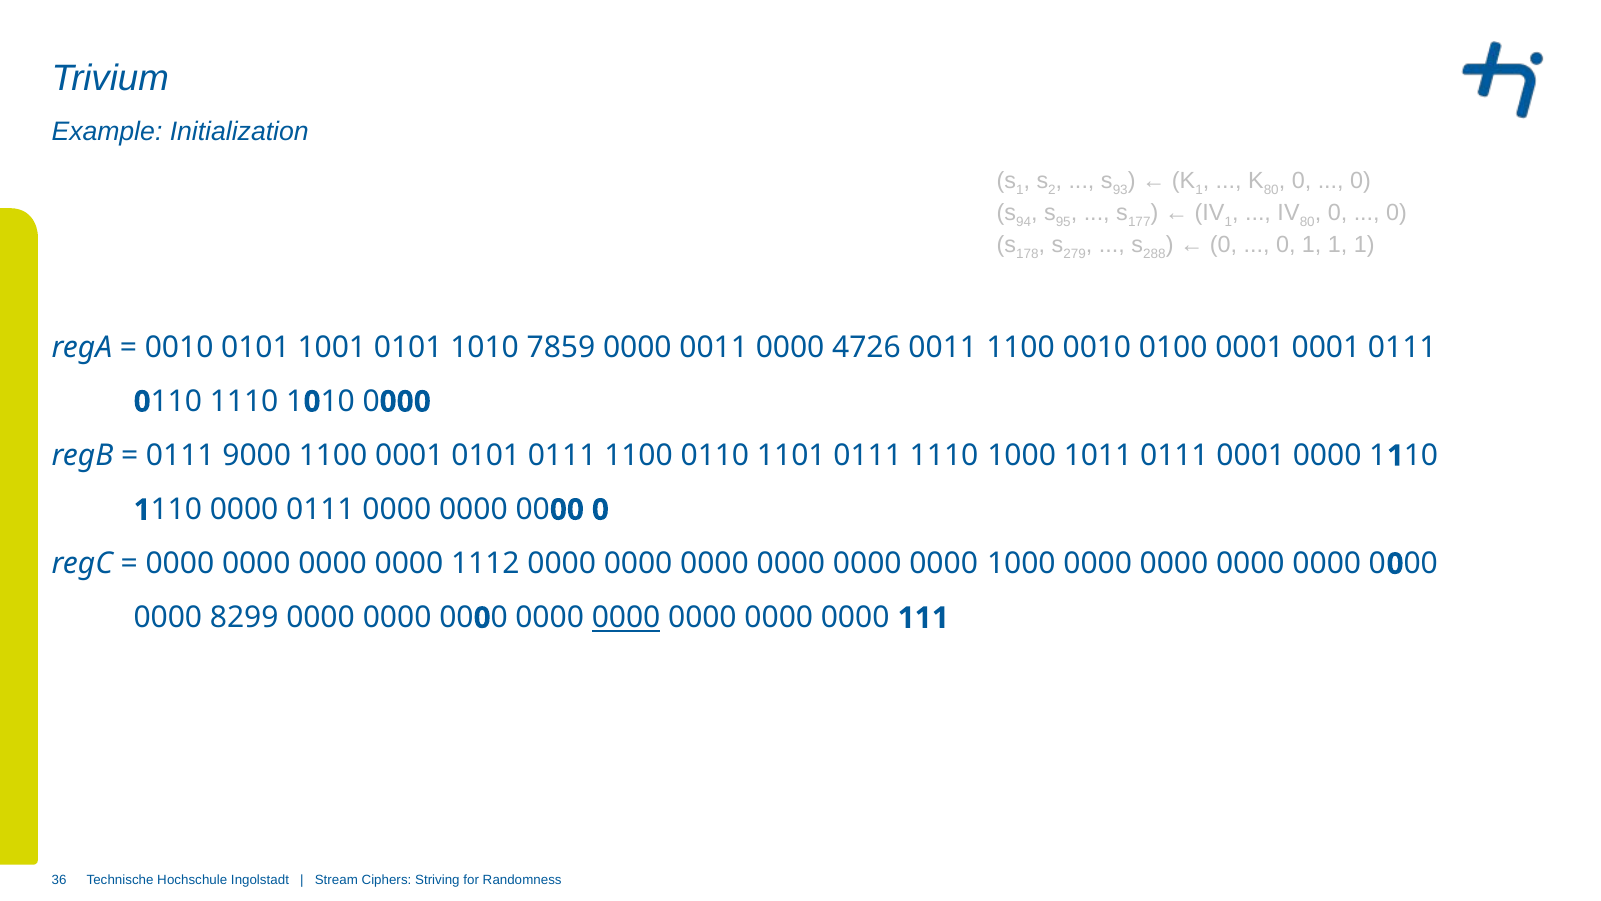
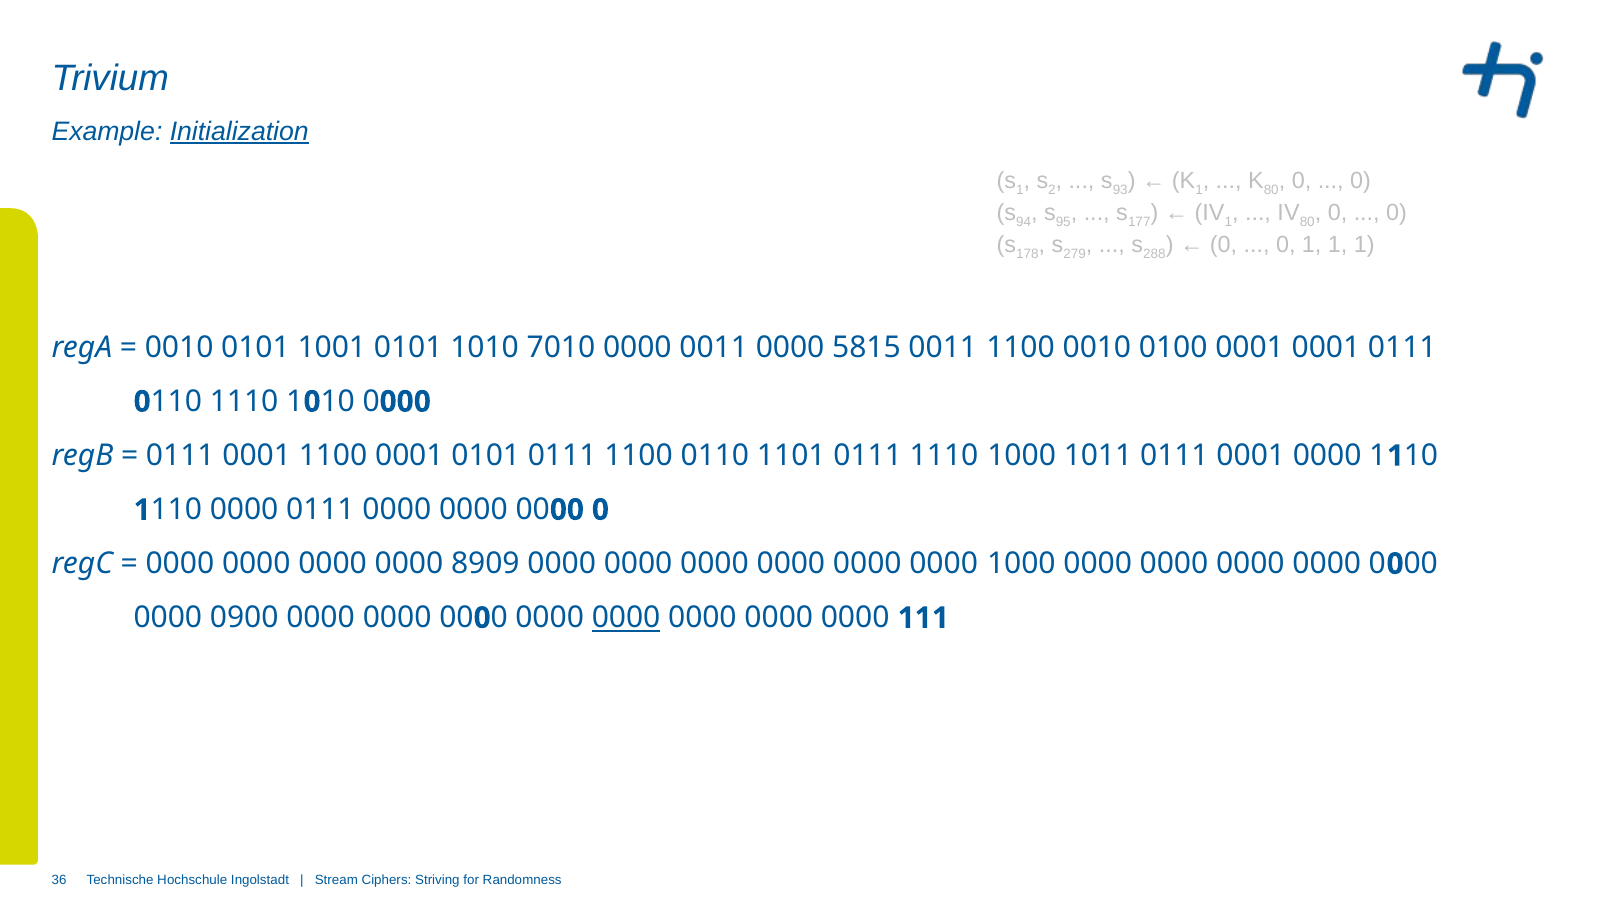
Initialization underline: none -> present
7859: 7859 -> 7010
4726: 4726 -> 5815
9000 at (257, 456): 9000 -> 0001
1112: 1112 -> 8909
8299: 8299 -> 0900
